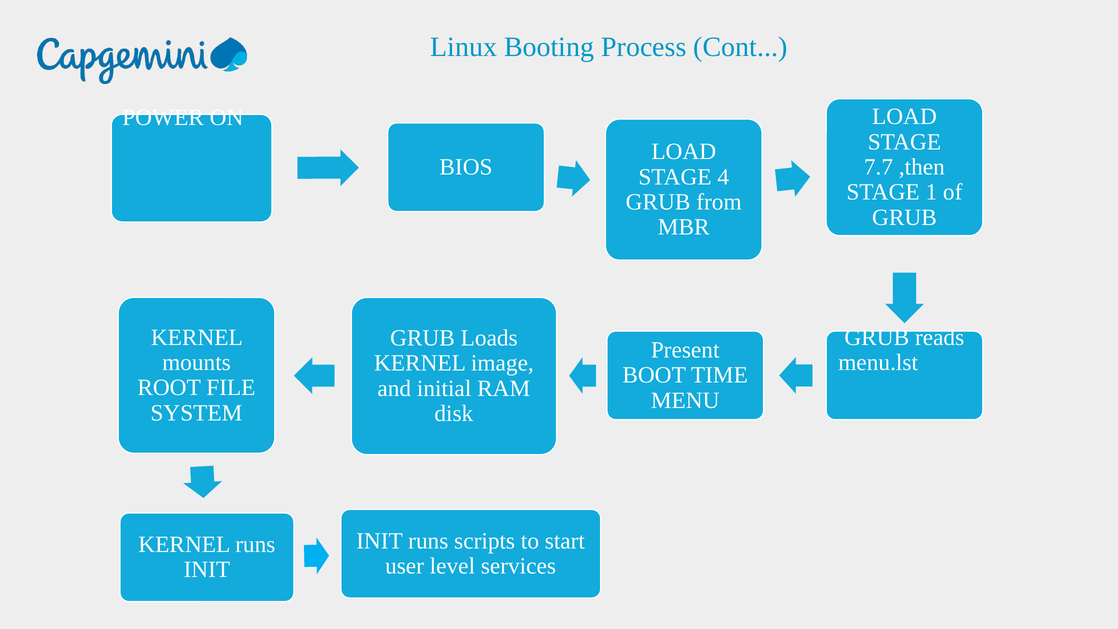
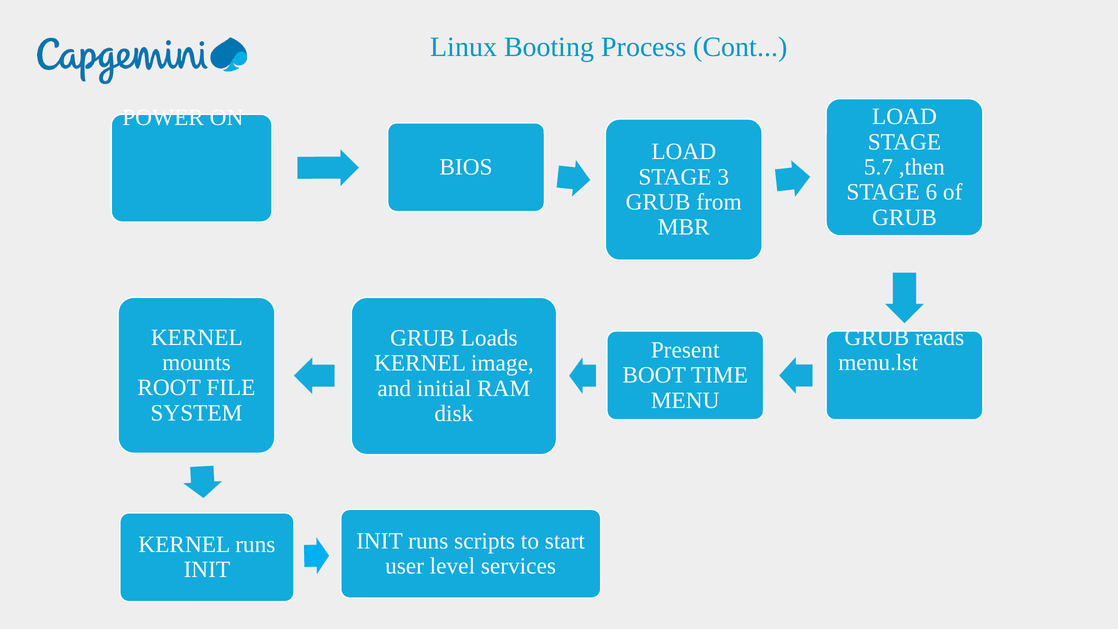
7.7: 7.7 -> 5.7
4: 4 -> 3
1: 1 -> 6
